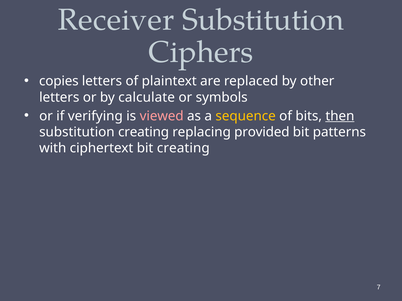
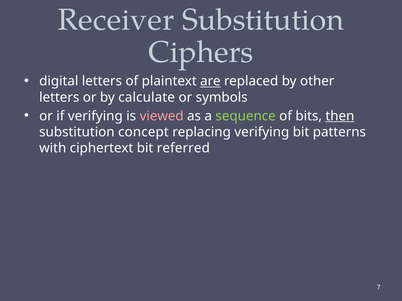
copies: copies -> digital
are underline: none -> present
sequence colour: yellow -> light green
substitution creating: creating -> concept
replacing provided: provided -> verifying
bit creating: creating -> referred
